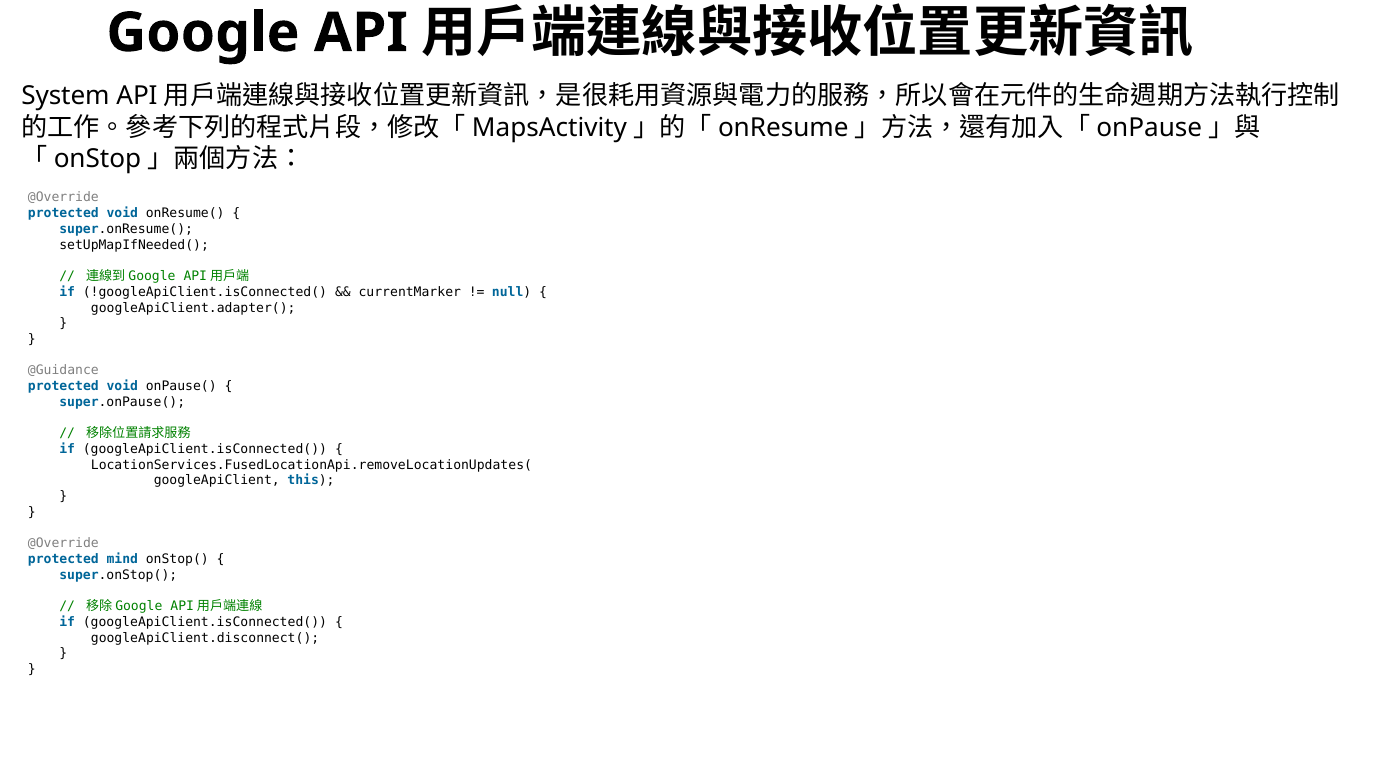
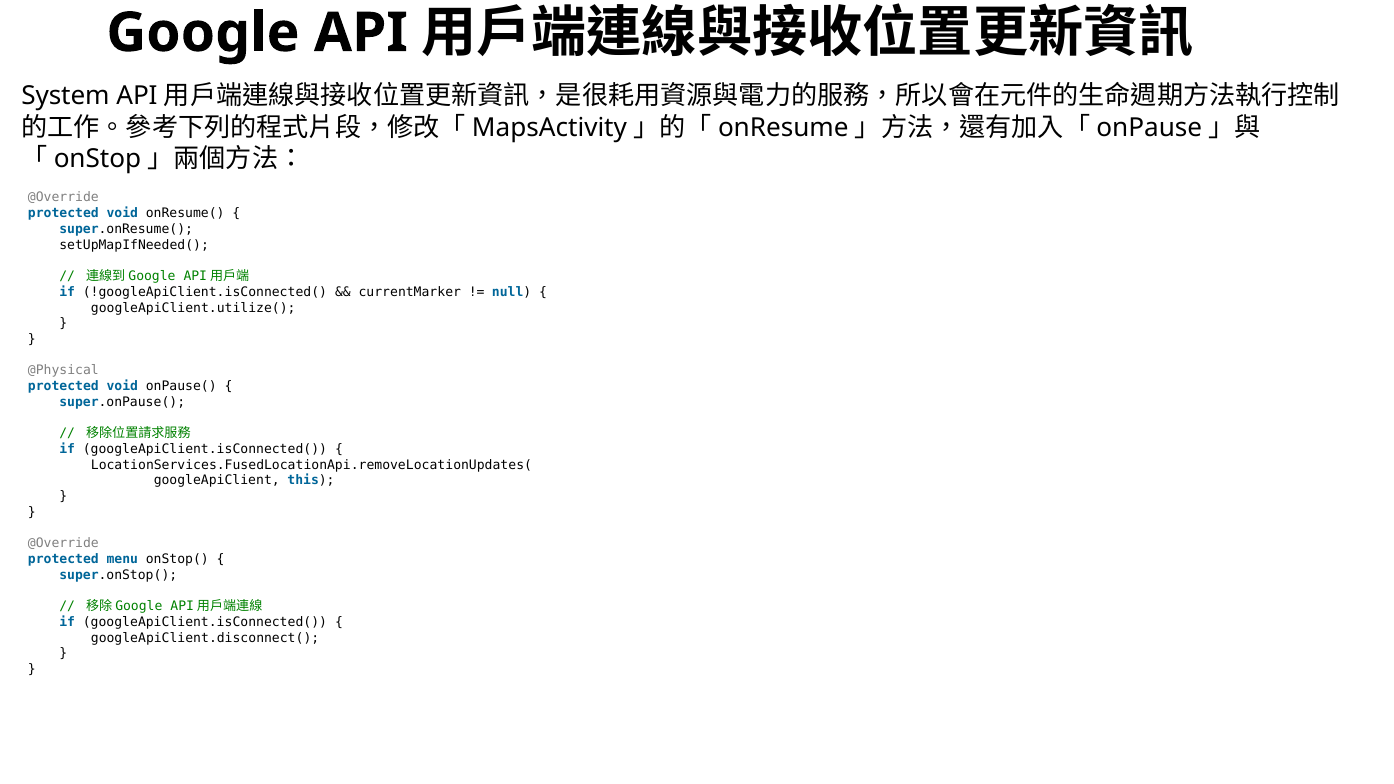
googleApiClient.adapter(: googleApiClient.adapter( -> googleApiClient.utilize(
@Guidance: @Guidance -> @Physical
mind: mind -> menu
